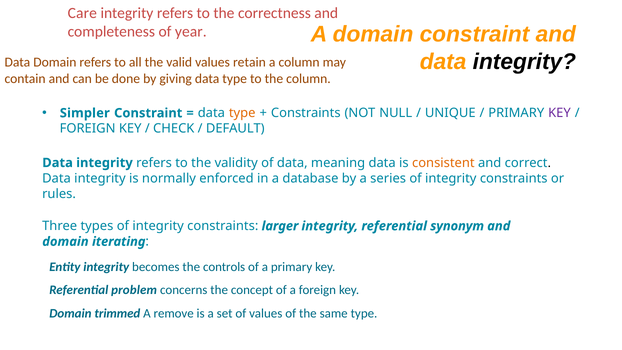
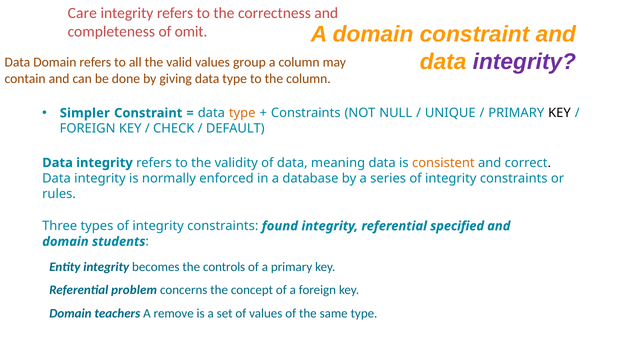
year: year -> omit
integrity at (524, 62) colour: black -> purple
retain: retain -> group
KEY at (560, 113) colour: purple -> black
larger: larger -> found
synonym: synonym -> specified
iterating: iterating -> students
trimmed: trimmed -> teachers
